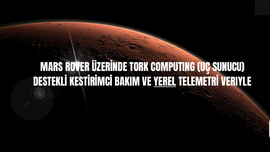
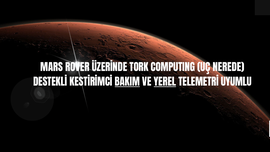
SUNUCU: SUNUCU -> NEREDE
BAKIM underline: none -> present
VERIYLE: VERIYLE -> UYUMLU
